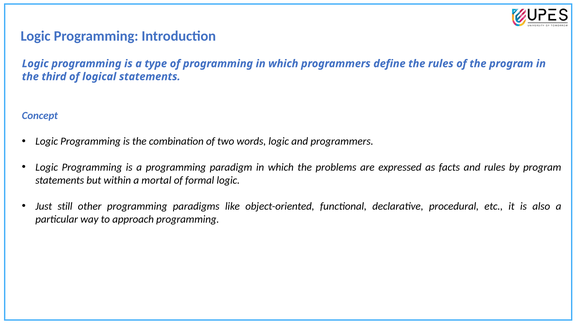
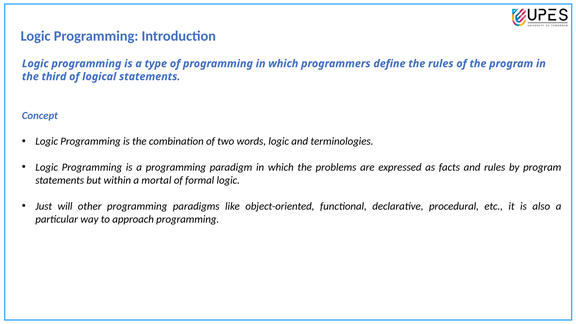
and programmers: programmers -> terminologies
still: still -> will
